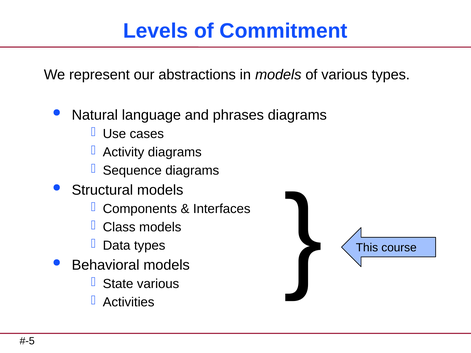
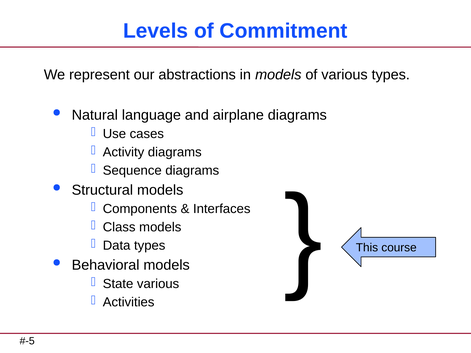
phrases: phrases -> airplane
